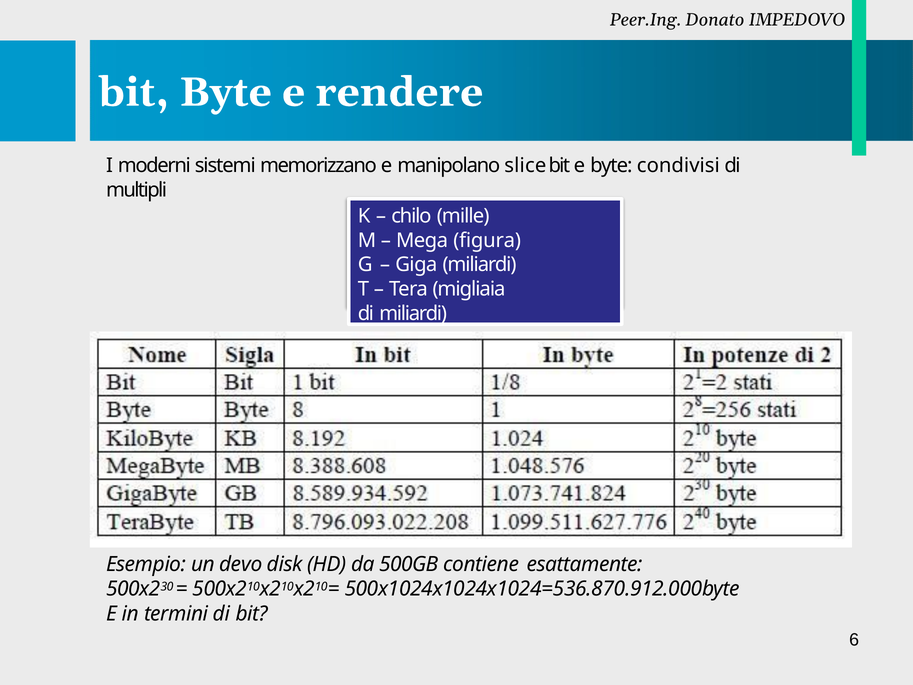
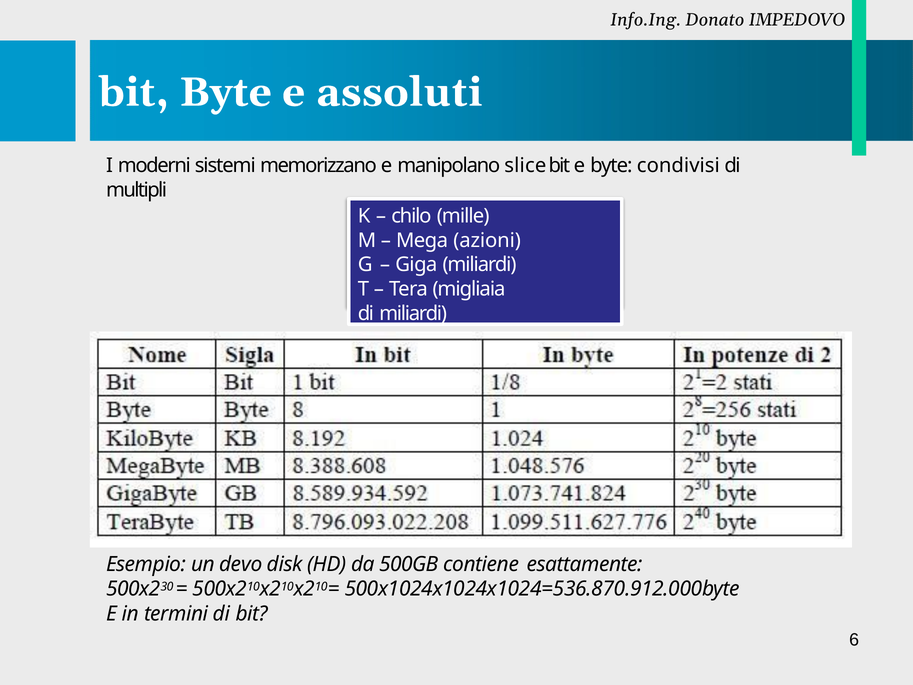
Peer.Ing: Peer.Ing -> Info.Ing
rendere: rendere -> assoluti
figura: figura -> azioni
